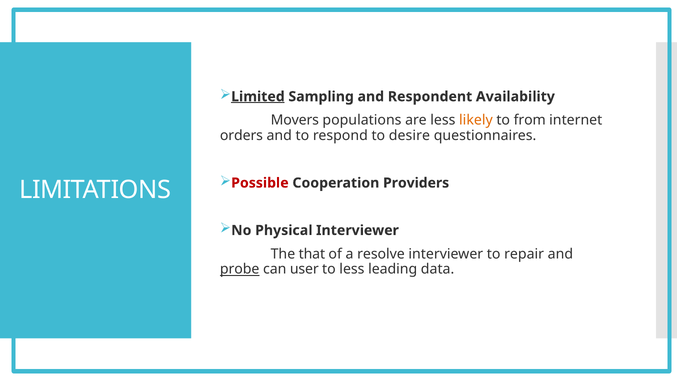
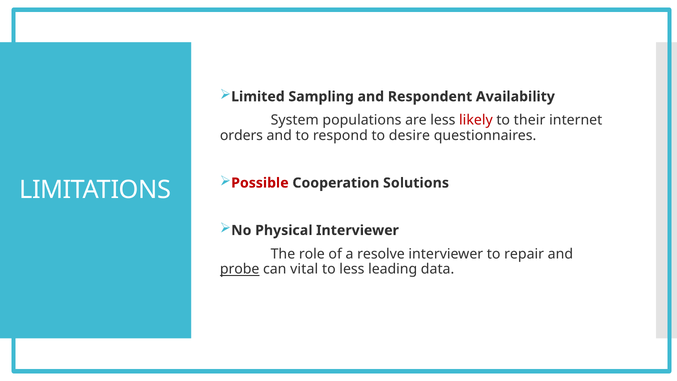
Limited underline: present -> none
Movers: Movers -> System
likely colour: orange -> red
from: from -> their
Providers: Providers -> Solutions
that: that -> role
user: user -> vital
